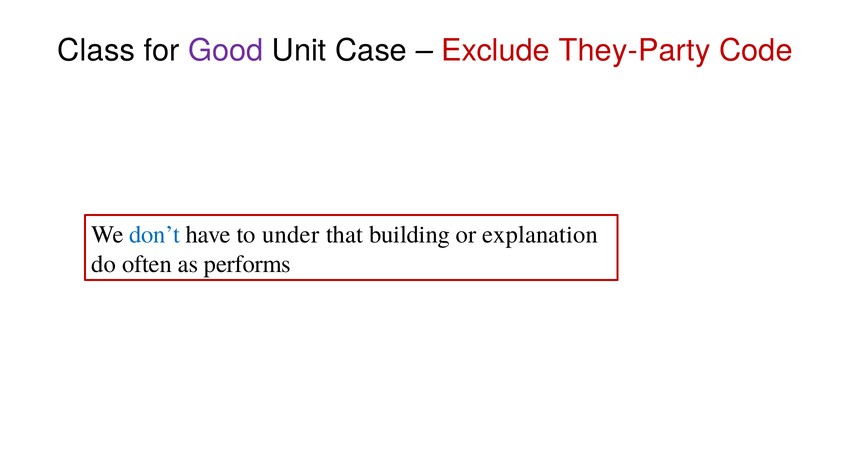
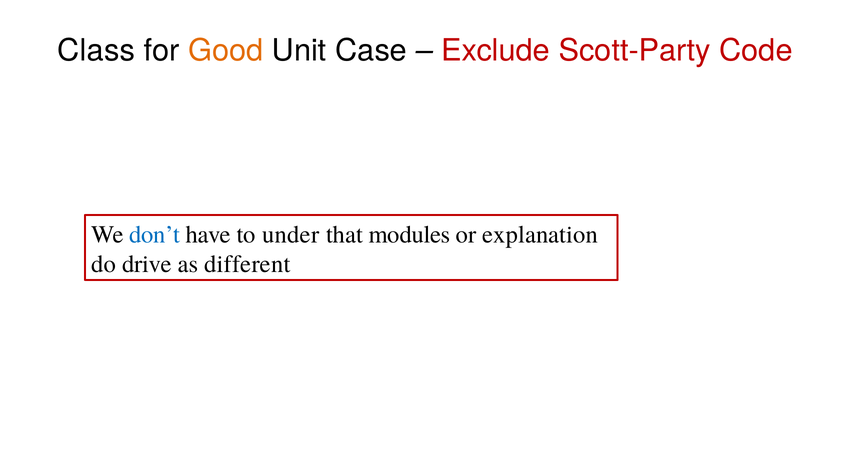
Good colour: purple -> orange
They-Party: They-Party -> Scott-Party
building: building -> modules
often: often -> drive
performs: performs -> different
